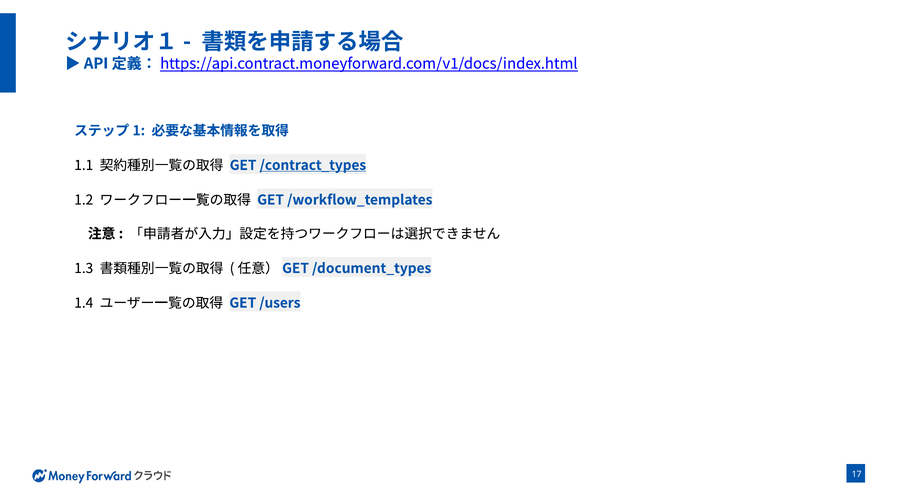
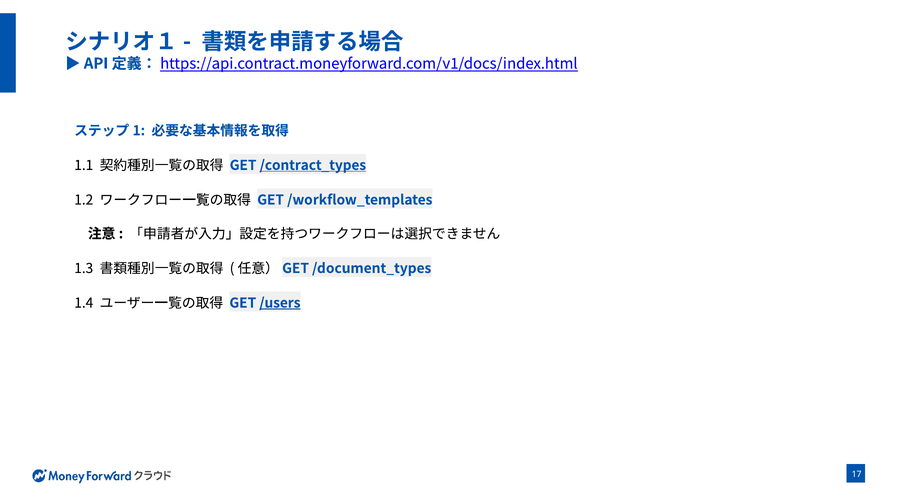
/users underline: none -> present
